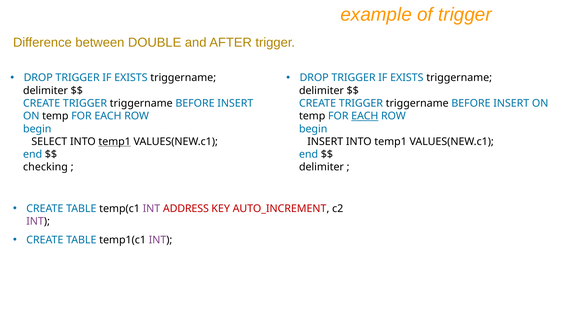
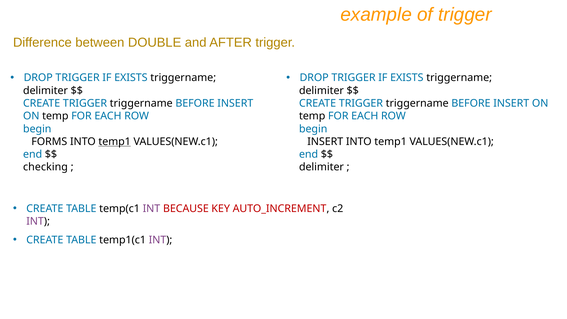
EACH at (365, 116) underline: present -> none
SELECT: SELECT -> FORMS
ADDRESS: ADDRESS -> BECAUSE
